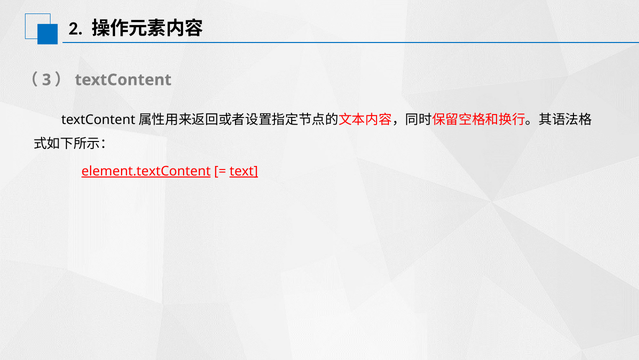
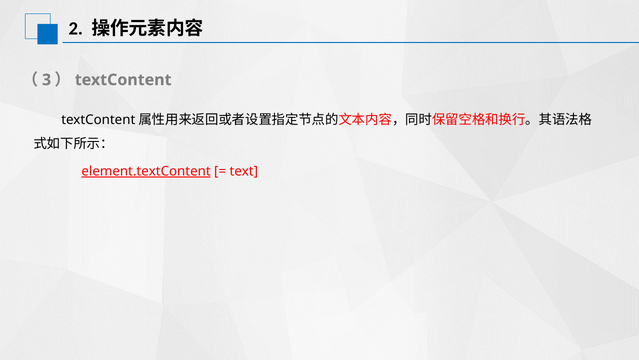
text underline: present -> none
